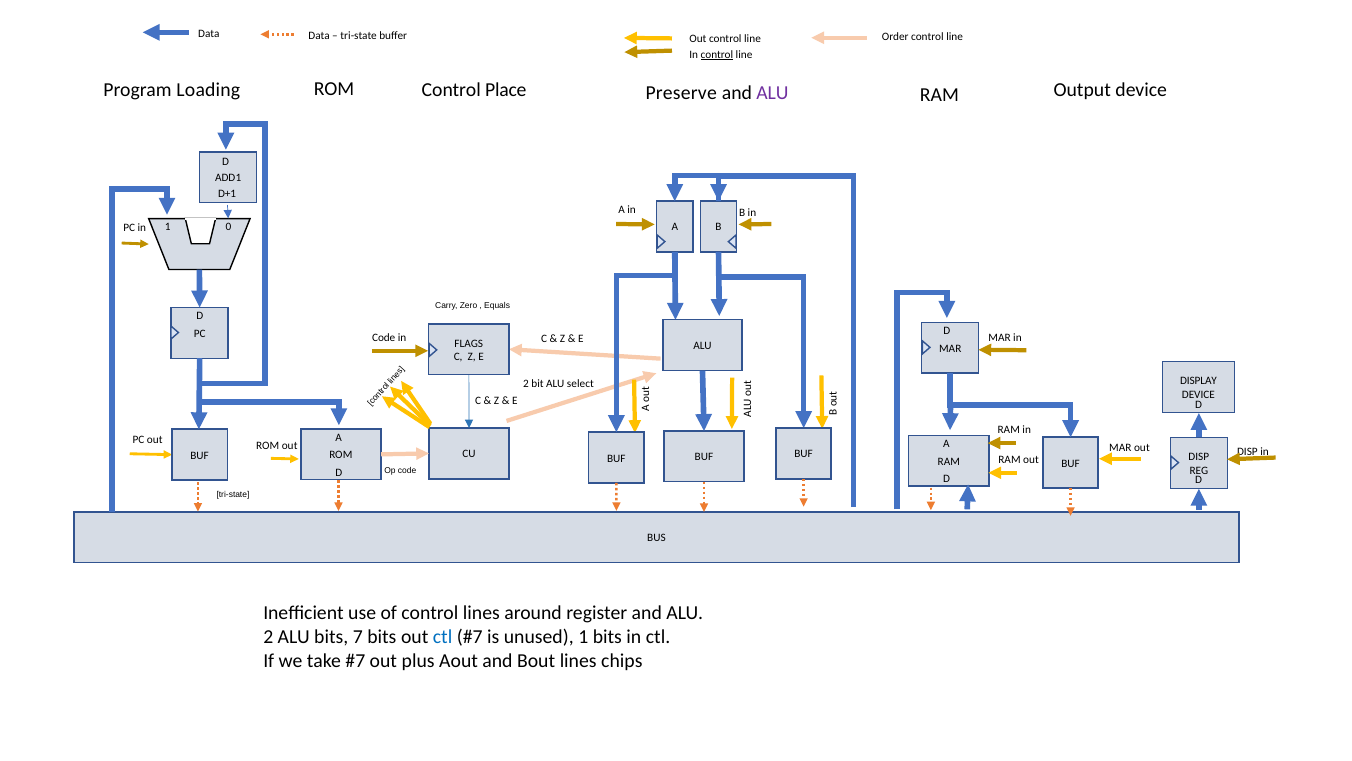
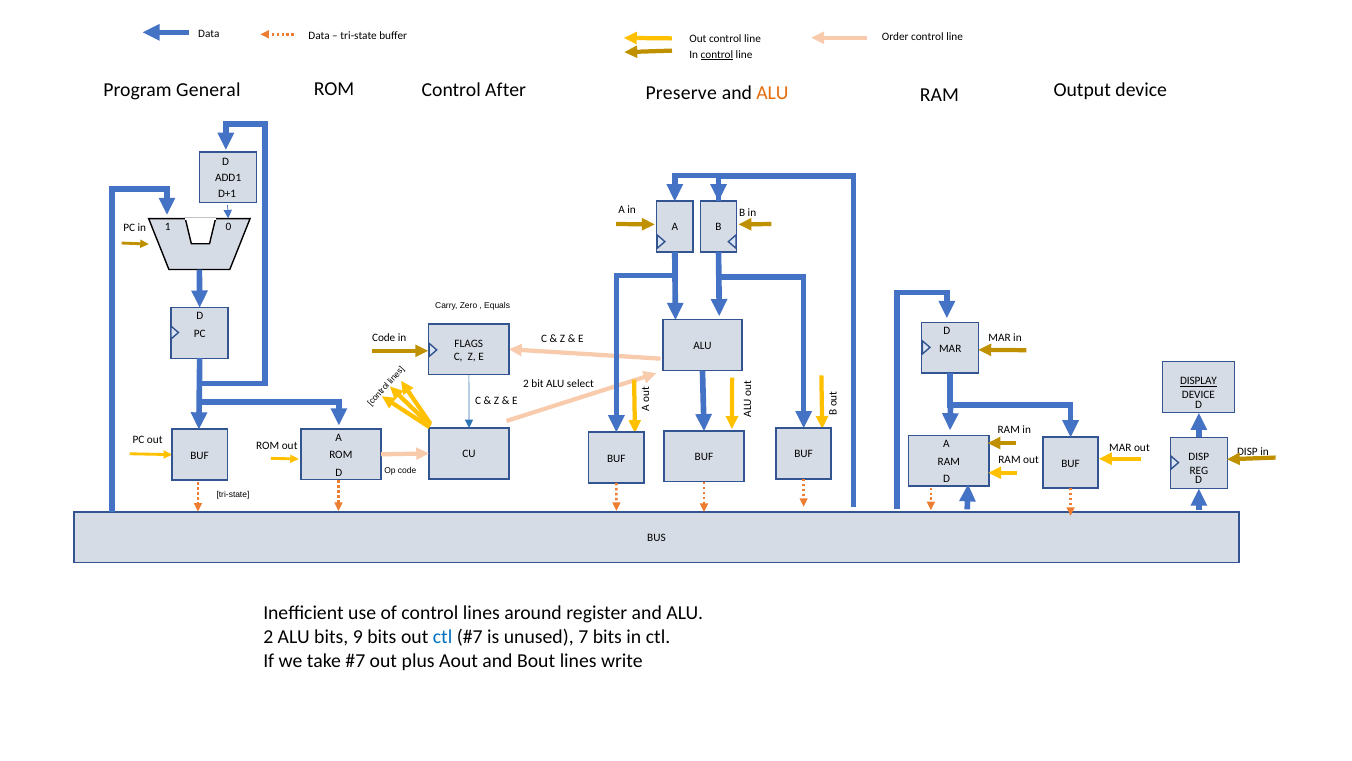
ALU at (773, 92) colour: purple -> orange
Loading: Loading -> General
Place: Place -> After
DISPLAY underline: none -> present
7: 7 -> 9
unused 1: 1 -> 7
chips: chips -> write
